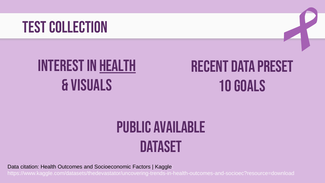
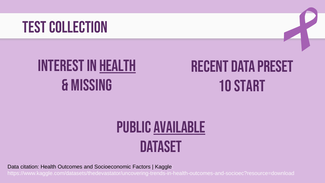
visuals: visuals -> missing
goals: goals -> start
Available underline: none -> present
